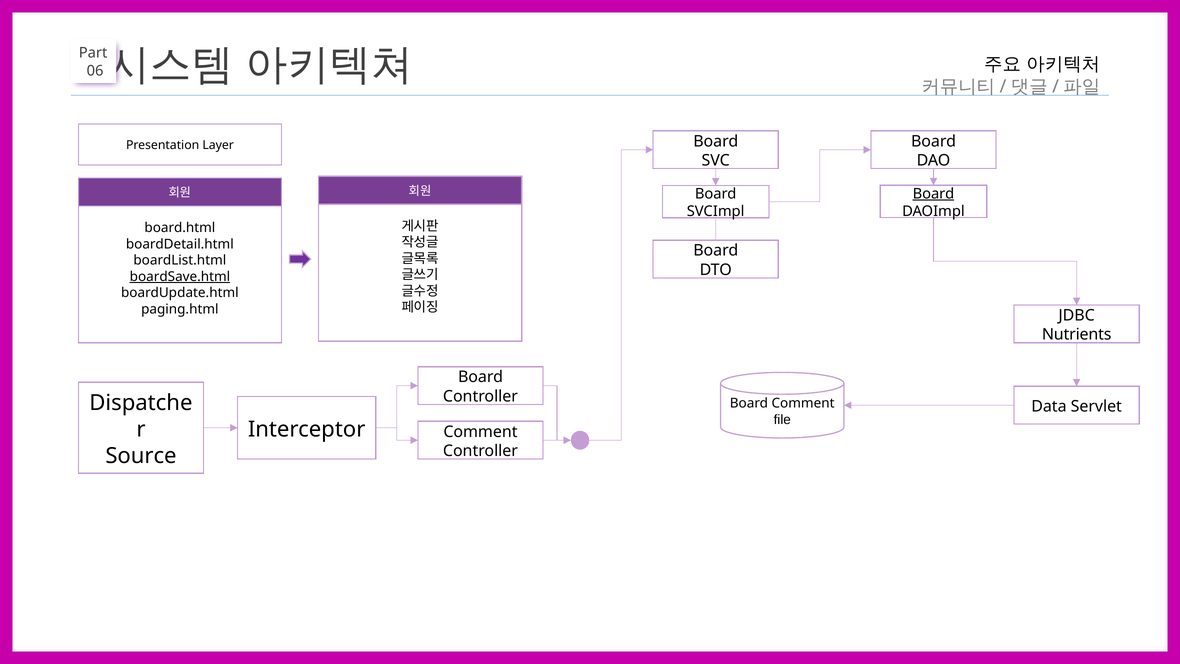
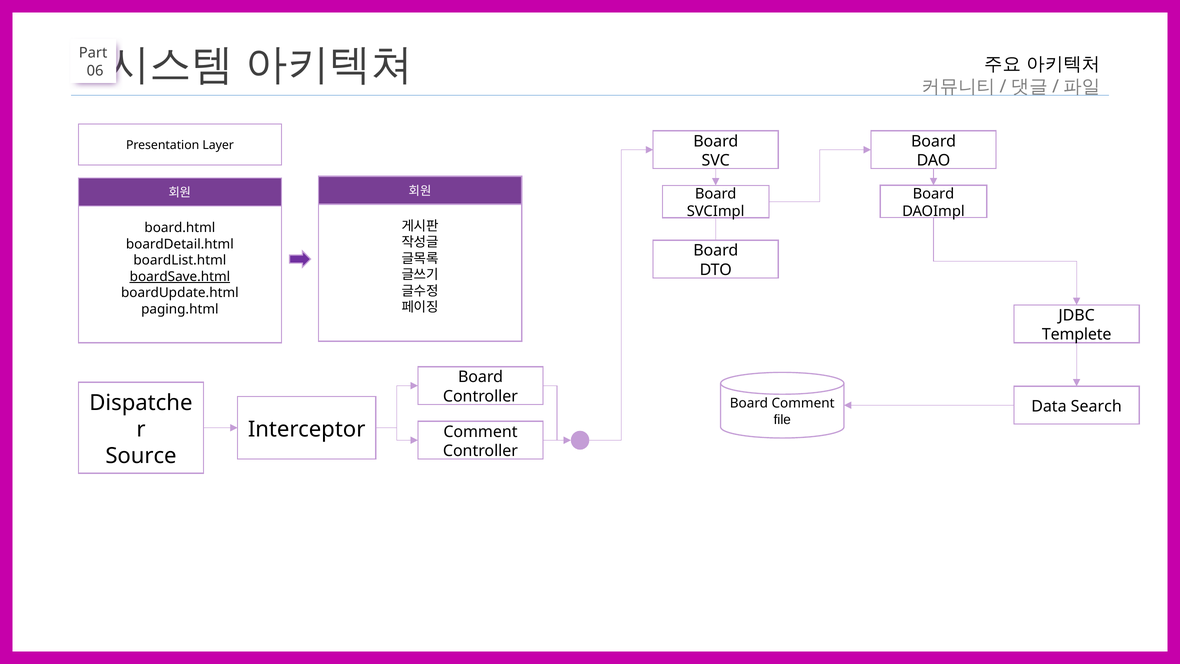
Board at (933, 194) underline: present -> none
Nutrients: Nutrients -> Templete
Servlet: Servlet -> Search
